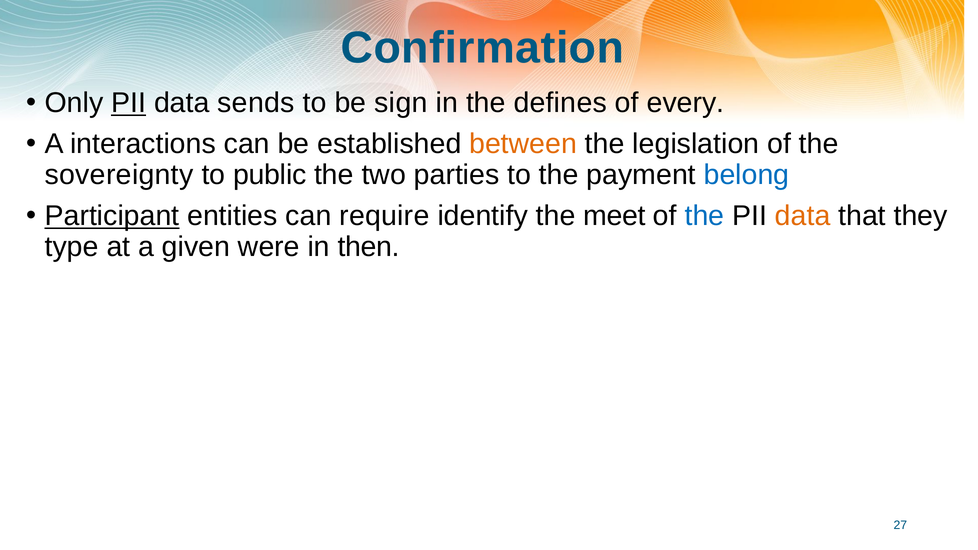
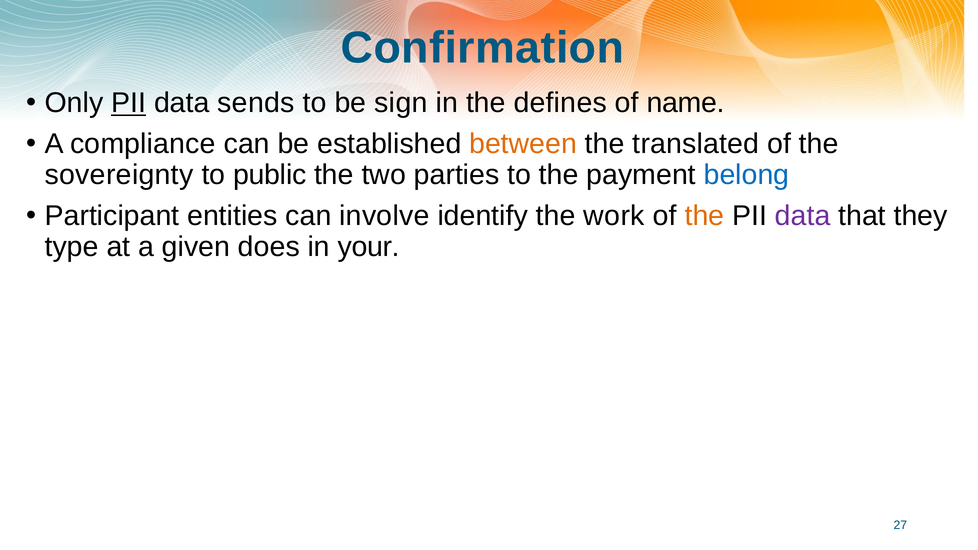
every: every -> name
interactions: interactions -> compliance
legislation: legislation -> translated
Participant underline: present -> none
require: require -> involve
meet: meet -> work
the at (704, 216) colour: blue -> orange
data at (803, 216) colour: orange -> purple
were: were -> does
then: then -> your
